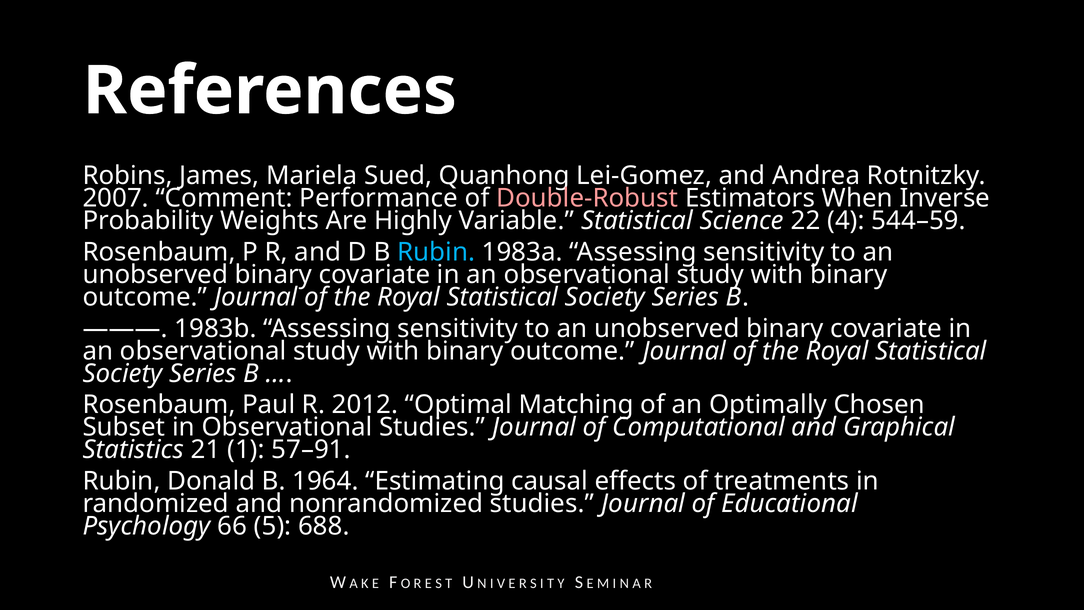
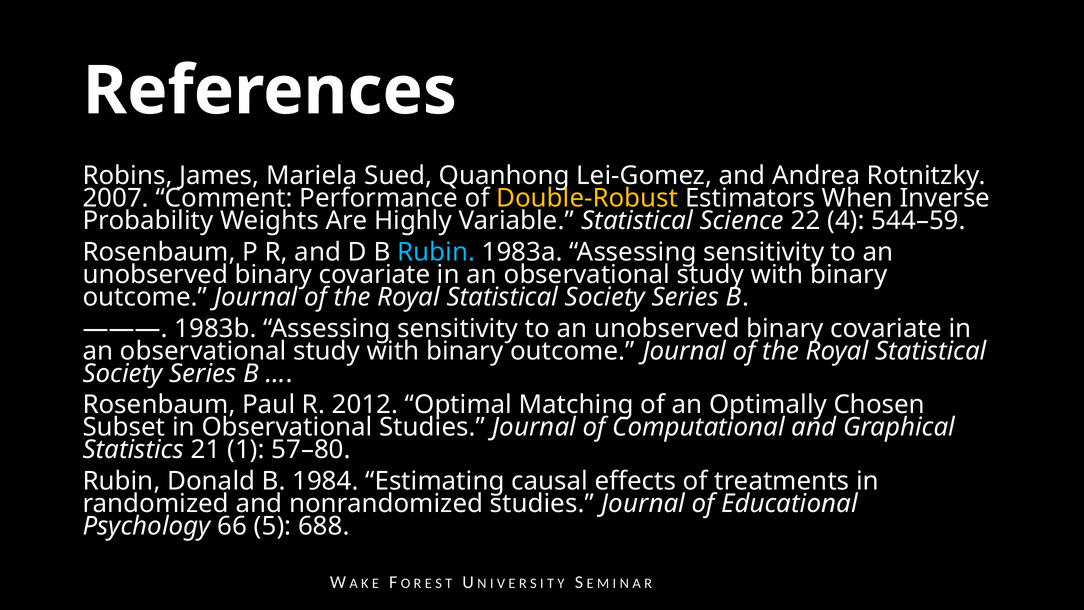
Double-Robust colour: pink -> yellow
57–91: 57–91 -> 57–80
1964: 1964 -> 1984
